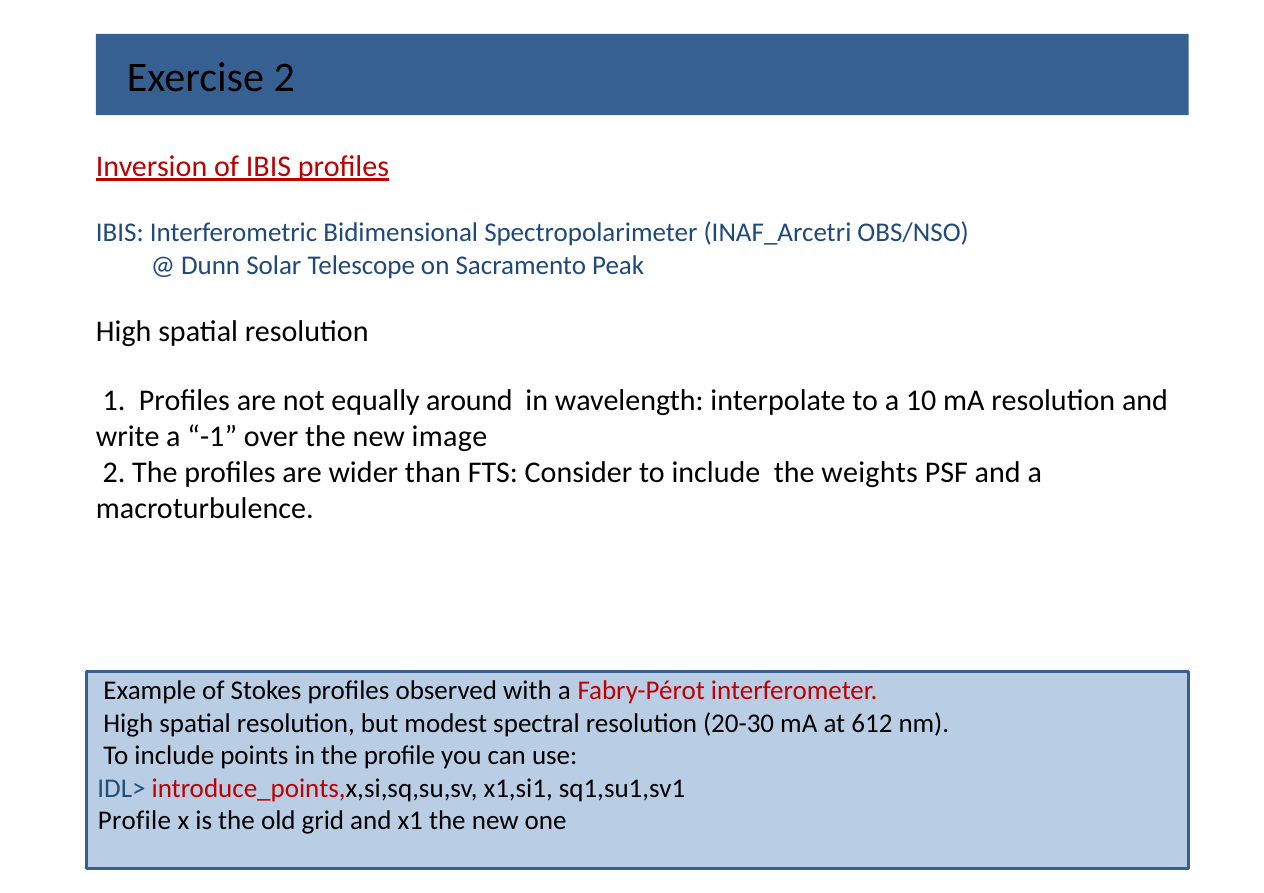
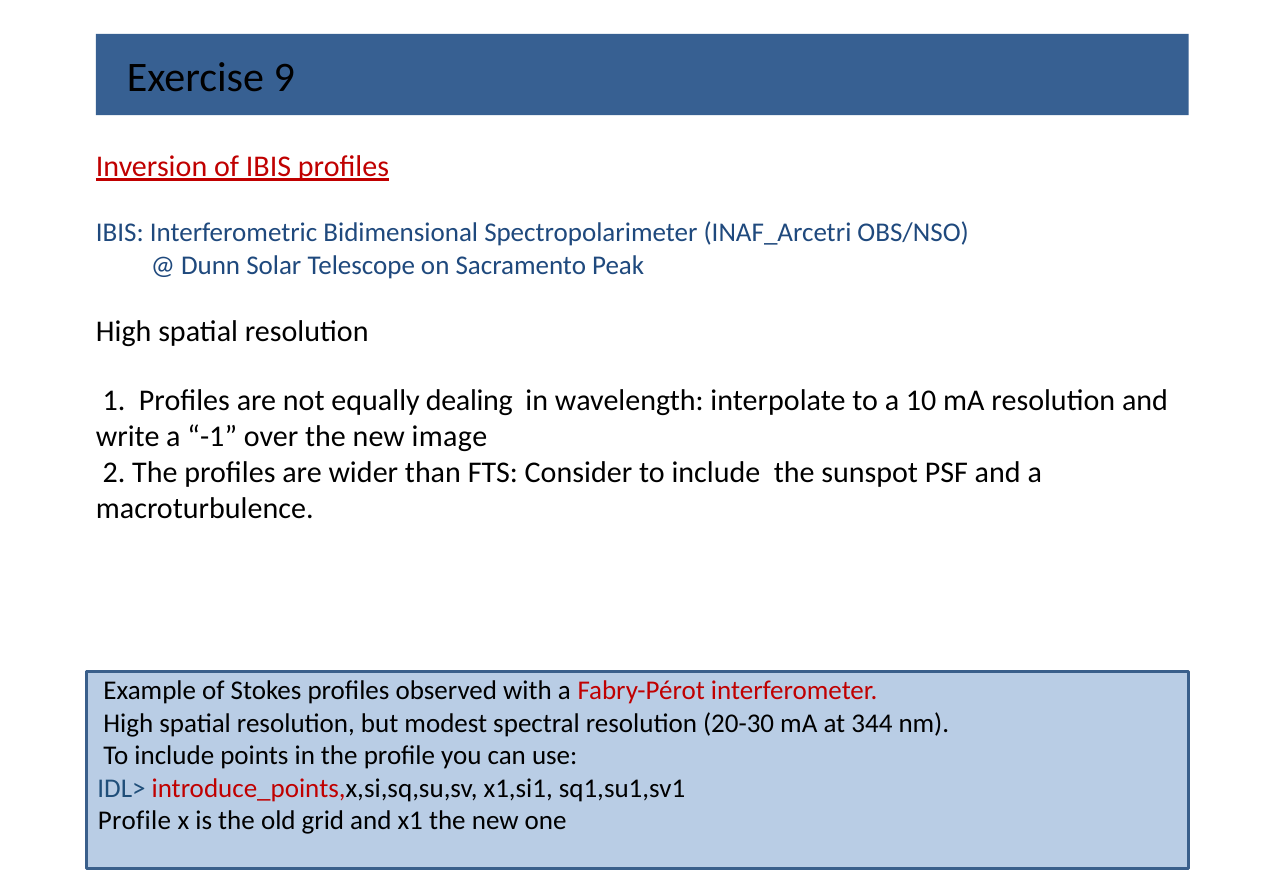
Exercise 2: 2 -> 9
around: around -> dealing
weights: weights -> sunspot
612: 612 -> 344
